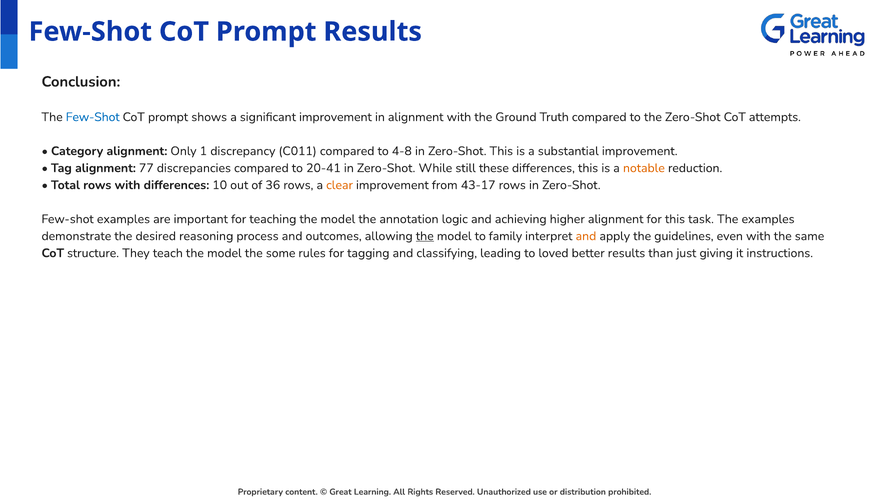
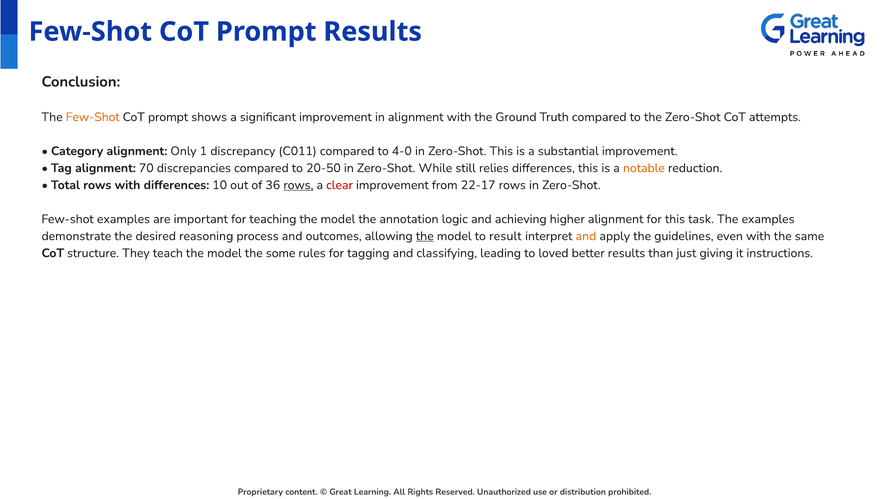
Few-Shot at (93, 117) colour: blue -> orange
4-8: 4-8 -> 4-0
77: 77 -> 70
20-41: 20-41 -> 20-50
these: these -> relies
rows at (298, 185) underline: none -> present
clear colour: orange -> red
43-17: 43-17 -> 22-17
family: family -> result
